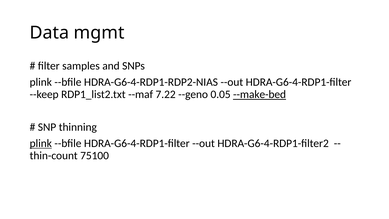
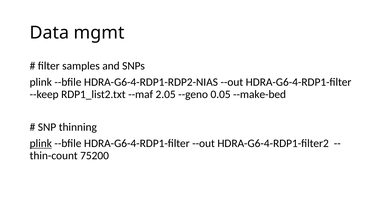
7.22: 7.22 -> 2.05
--make-bed underline: present -> none
75100: 75100 -> 75200
